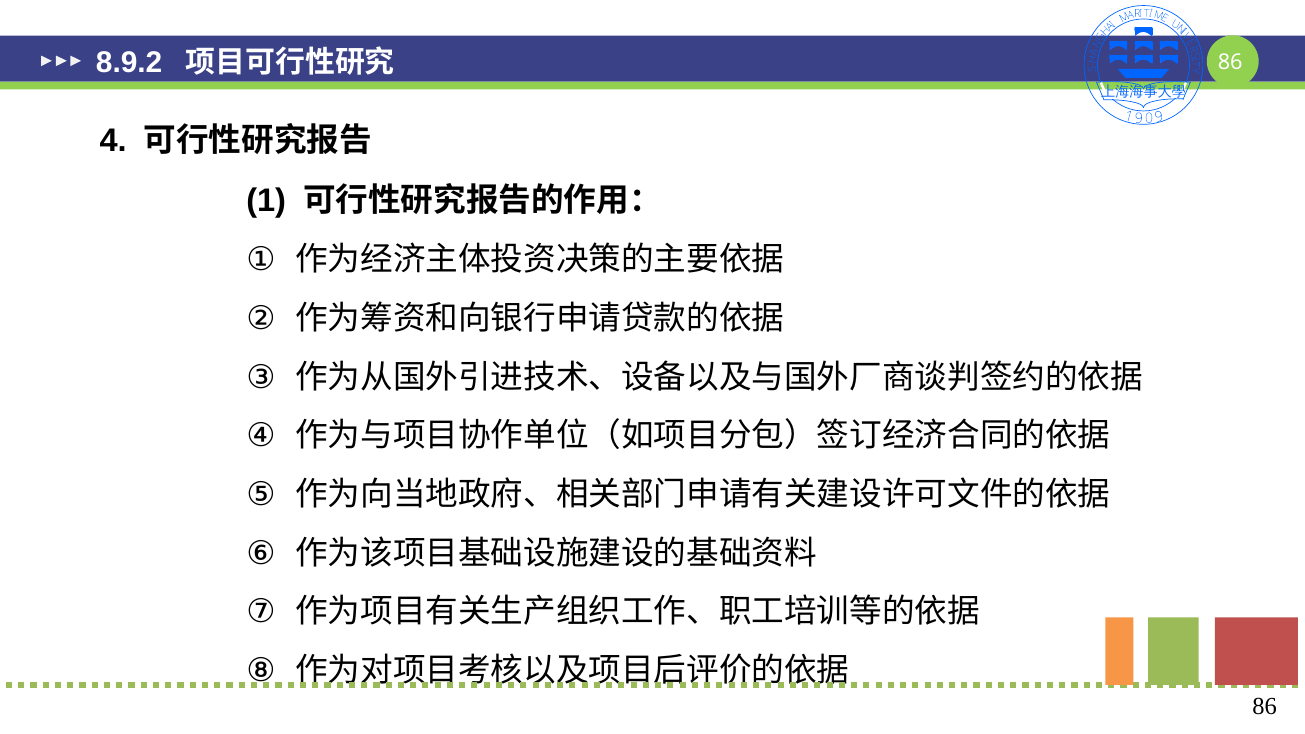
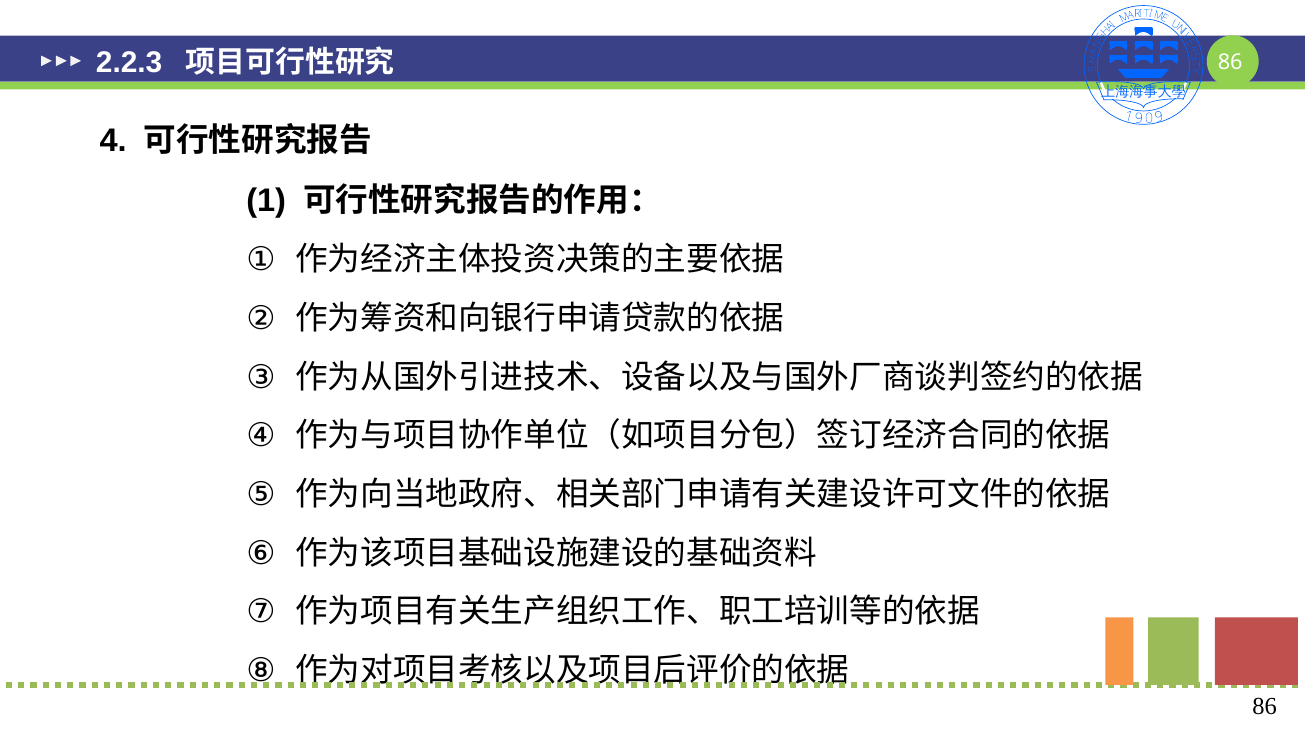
8.9.2: 8.9.2 -> 2.2.3
